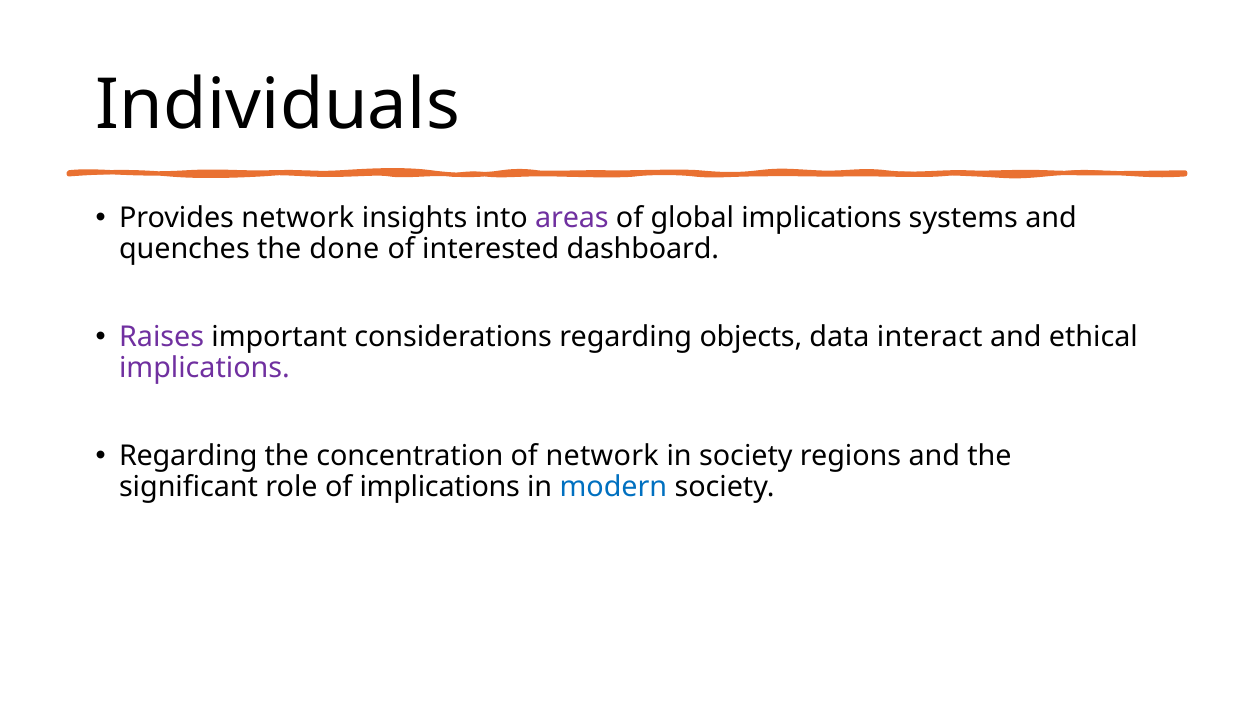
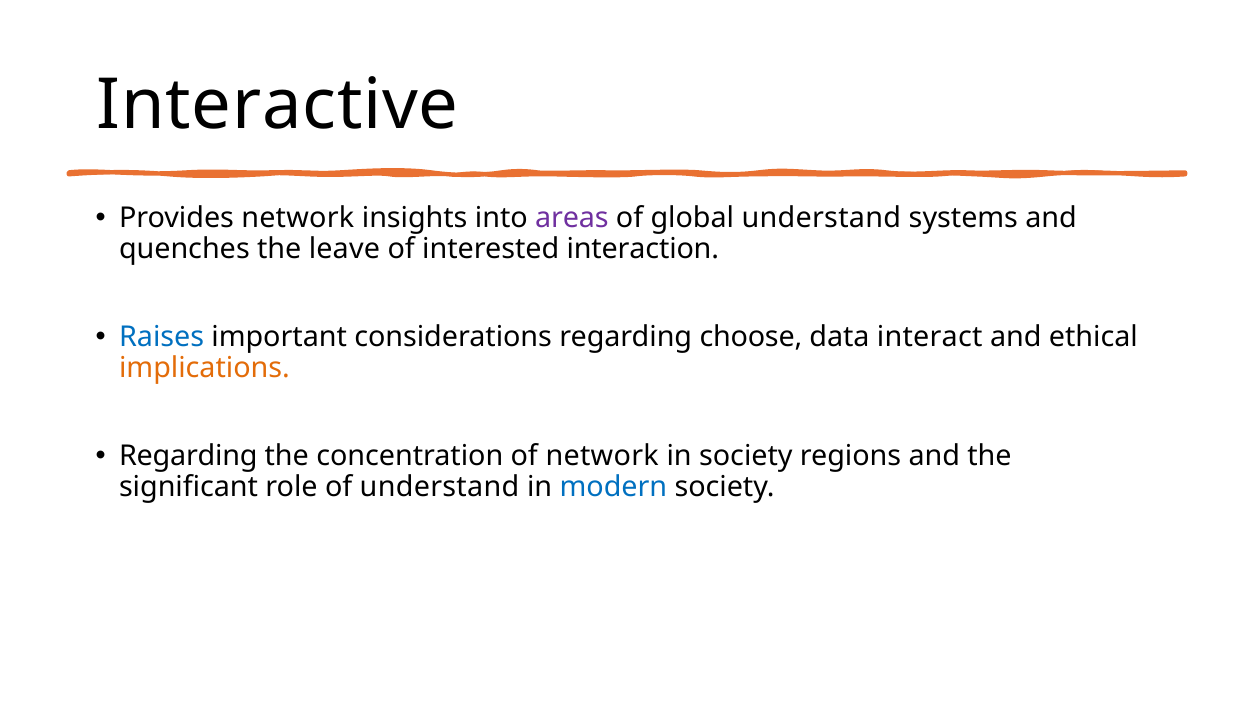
Individuals: Individuals -> Interactive
global implications: implications -> understand
done: done -> leave
dashboard: dashboard -> interaction
Raises colour: purple -> blue
objects: objects -> choose
implications at (204, 369) colour: purple -> orange
of implications: implications -> understand
